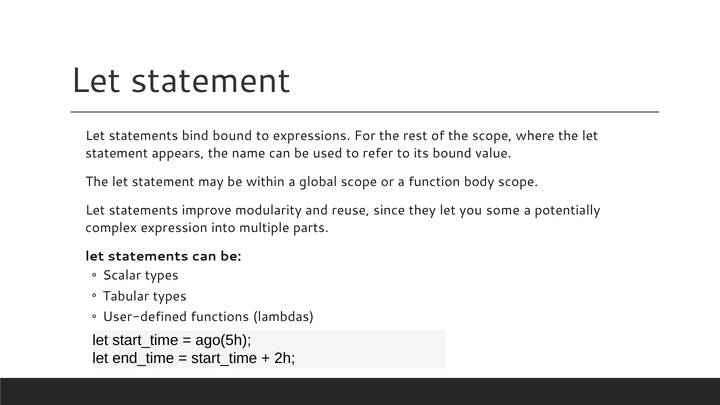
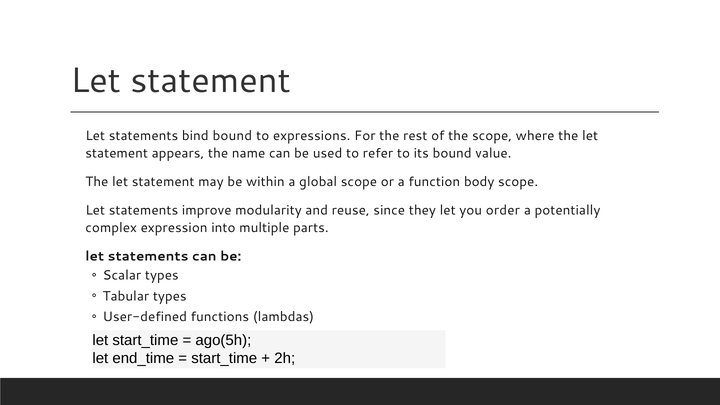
some: some -> order
